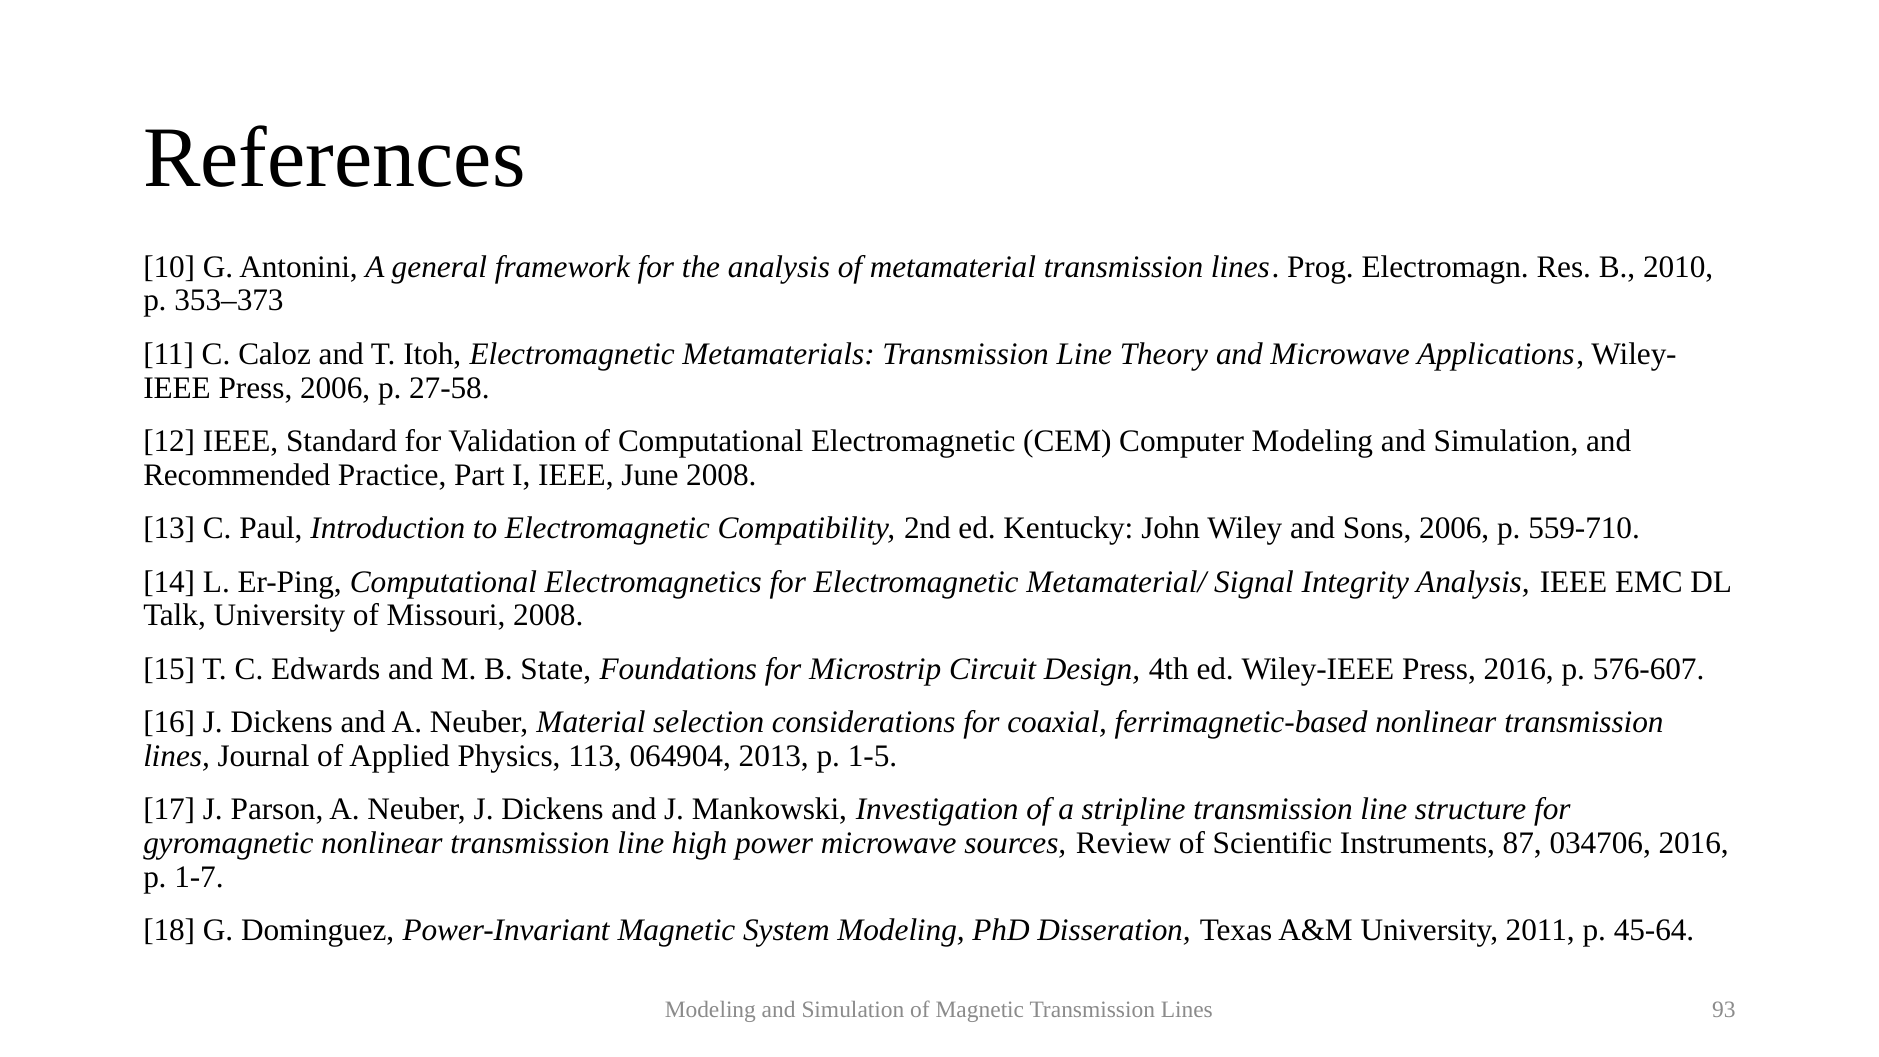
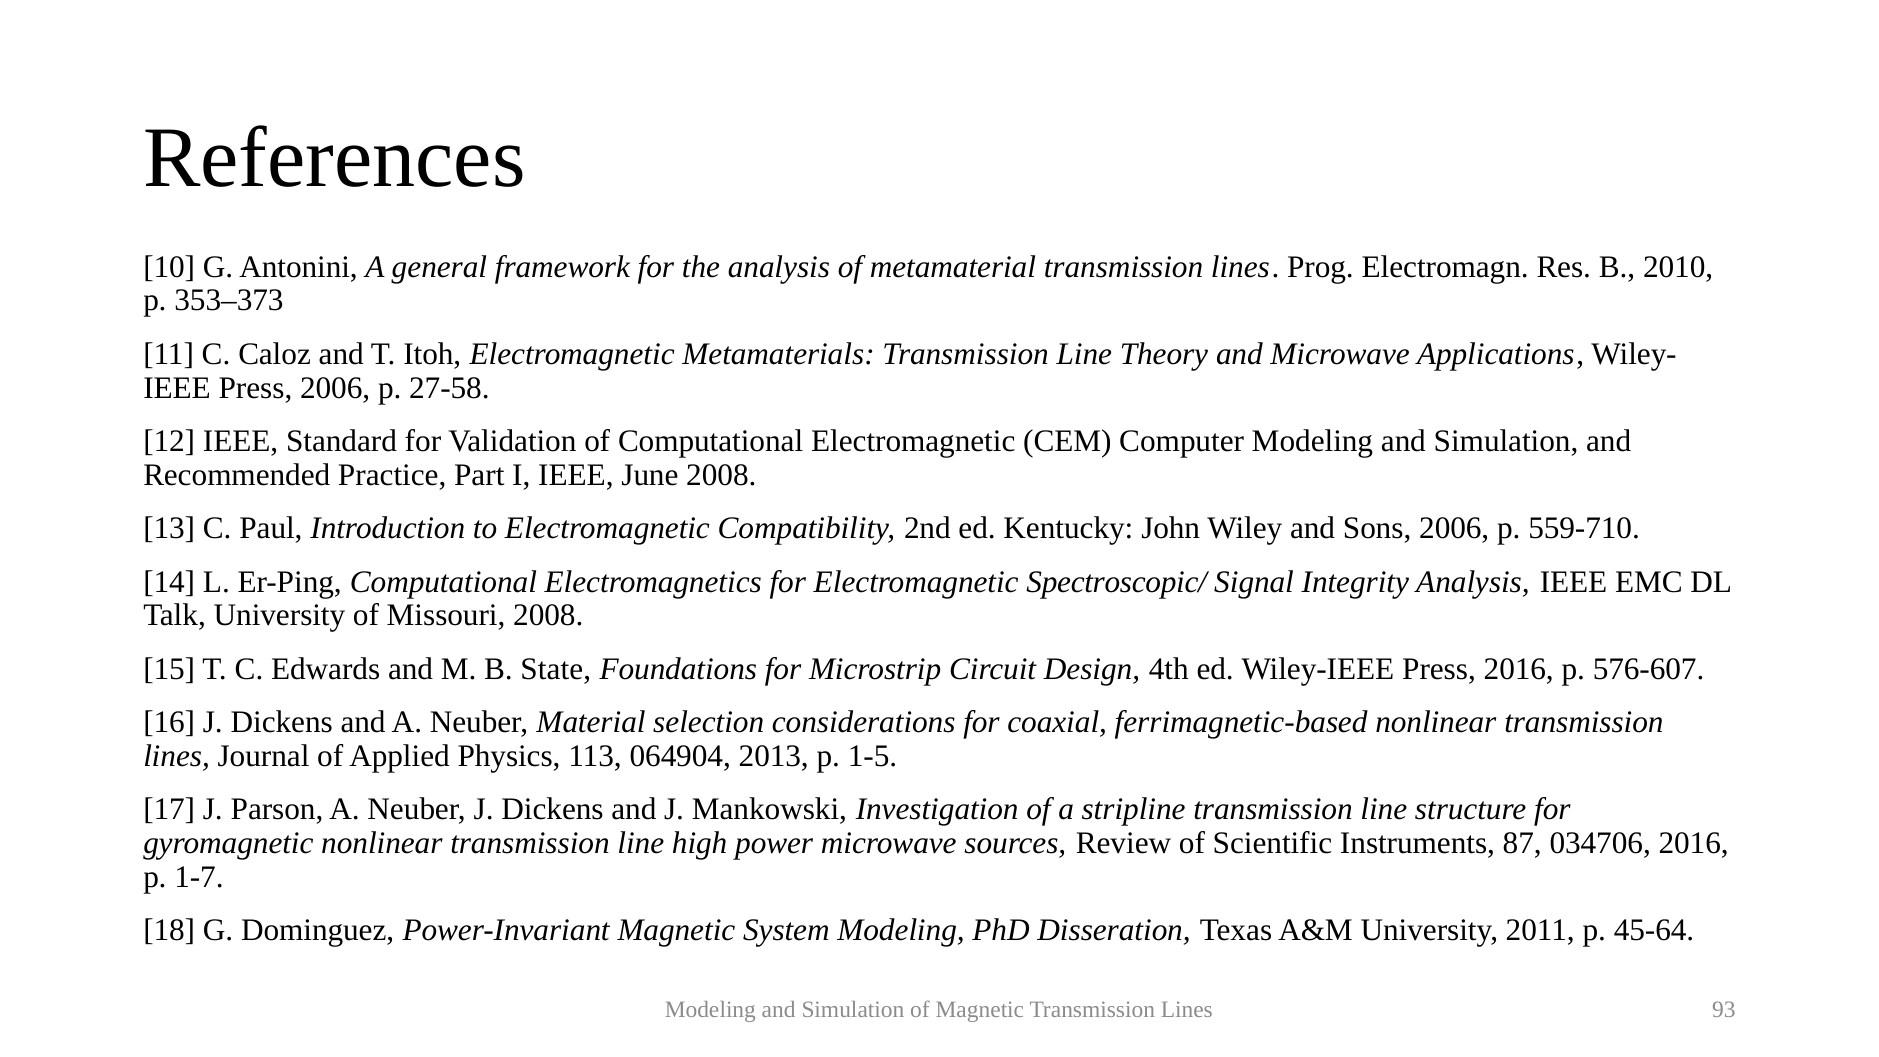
Metamaterial/: Metamaterial/ -> Spectroscopic/
